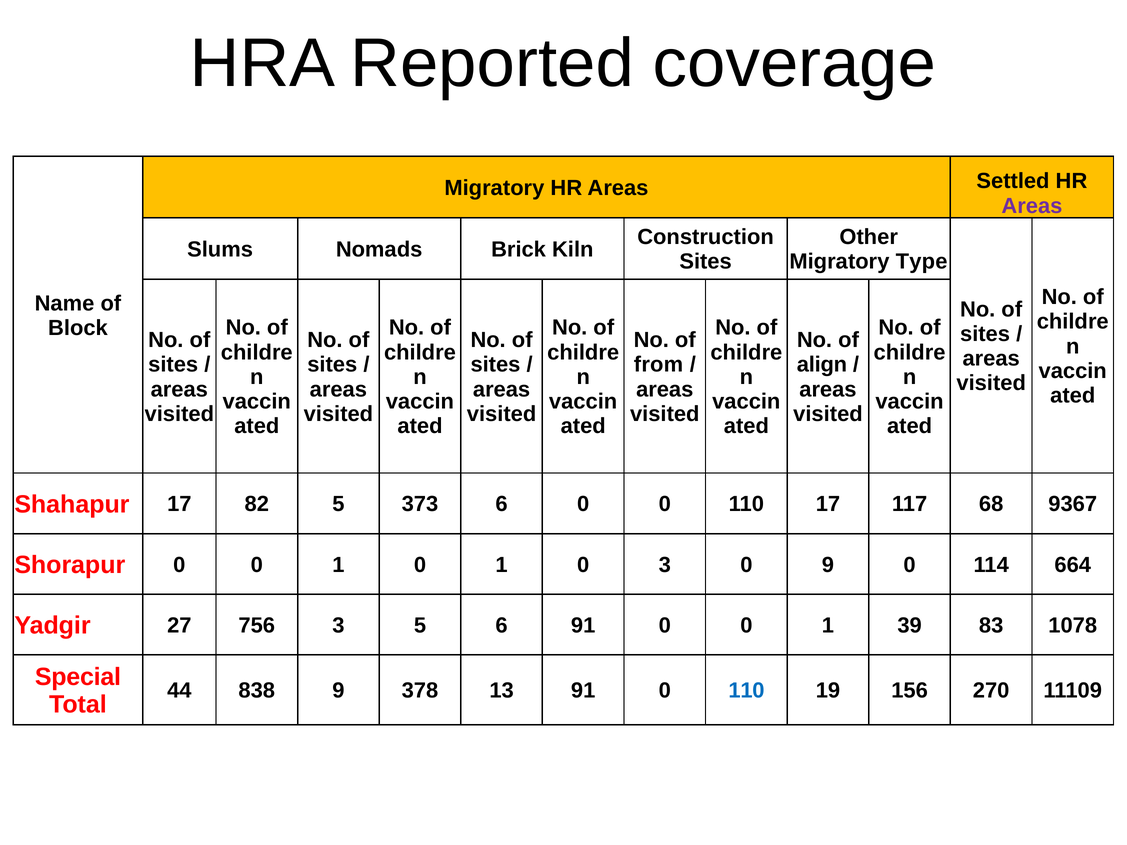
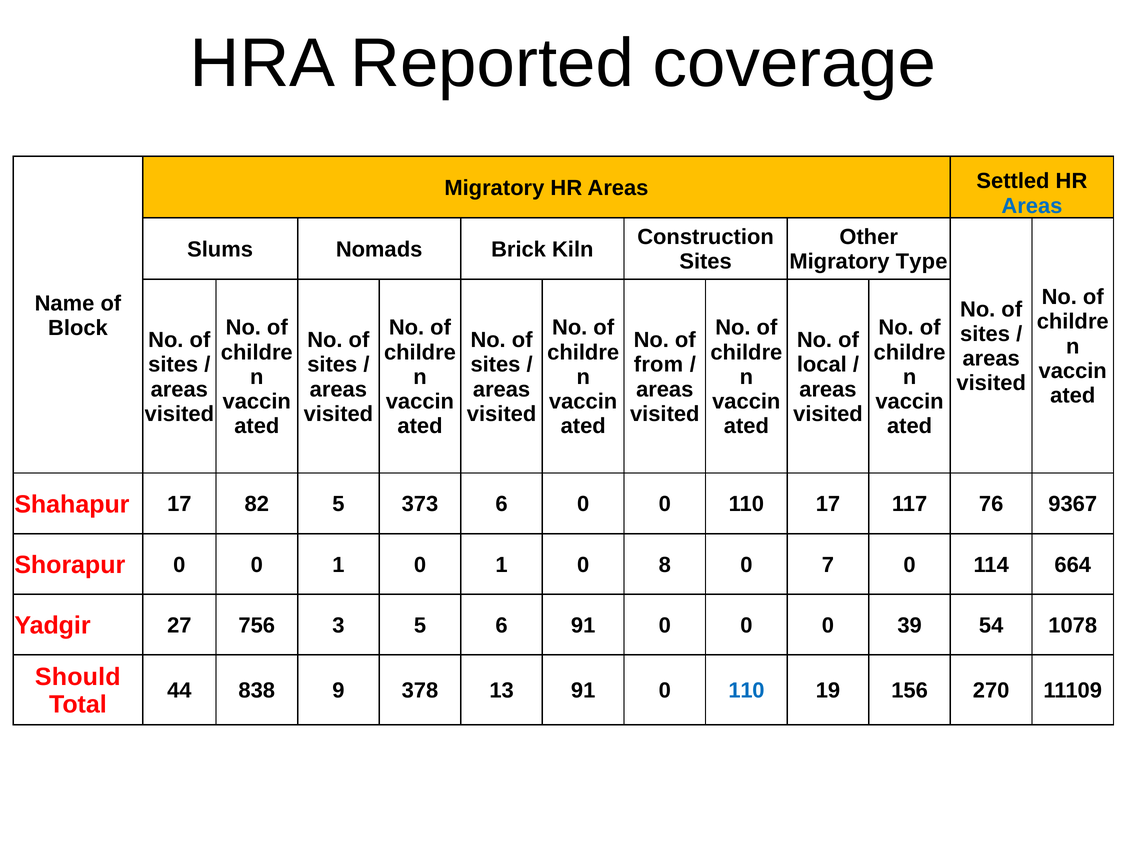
Areas at (1032, 206) colour: purple -> blue
align: align -> local
68: 68 -> 76
0 3: 3 -> 8
0 9: 9 -> 7
91 0 0 1: 1 -> 0
83: 83 -> 54
Special: Special -> Should
